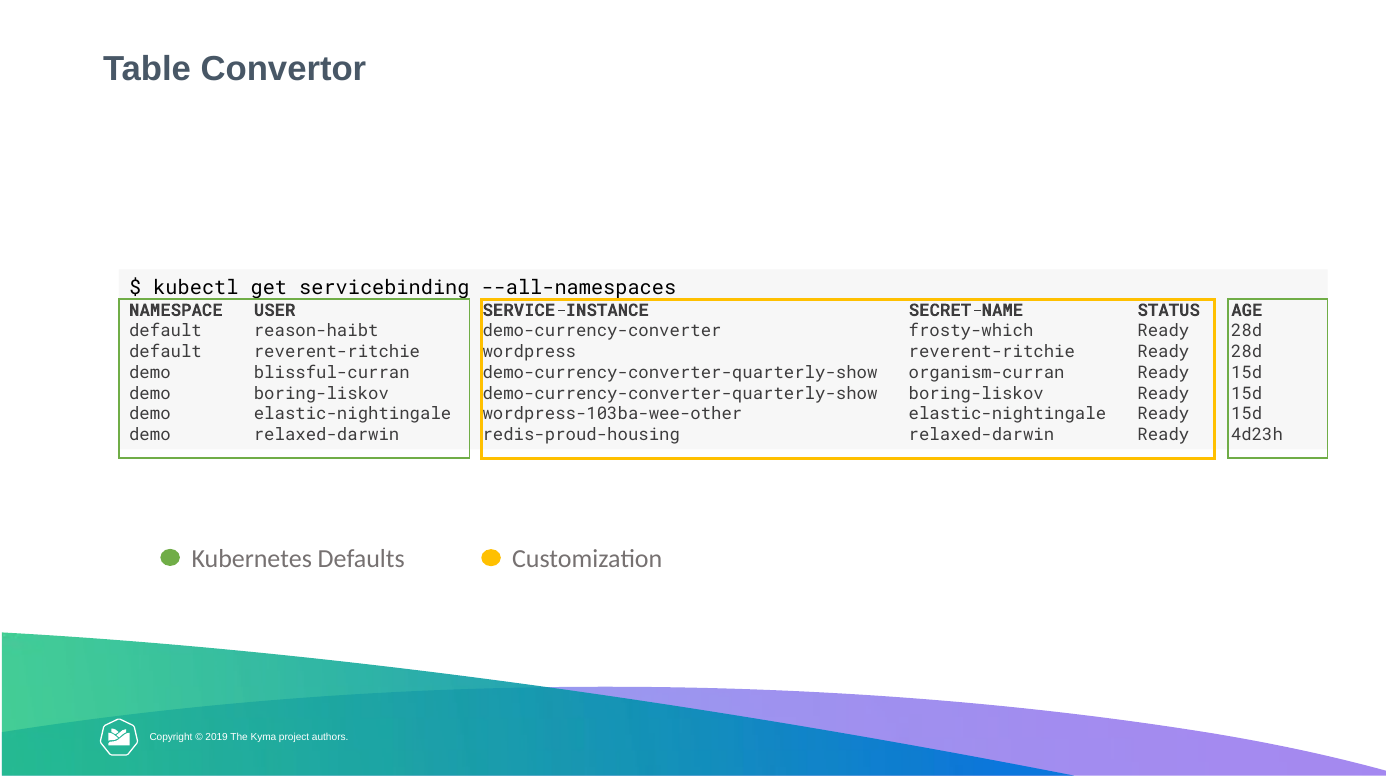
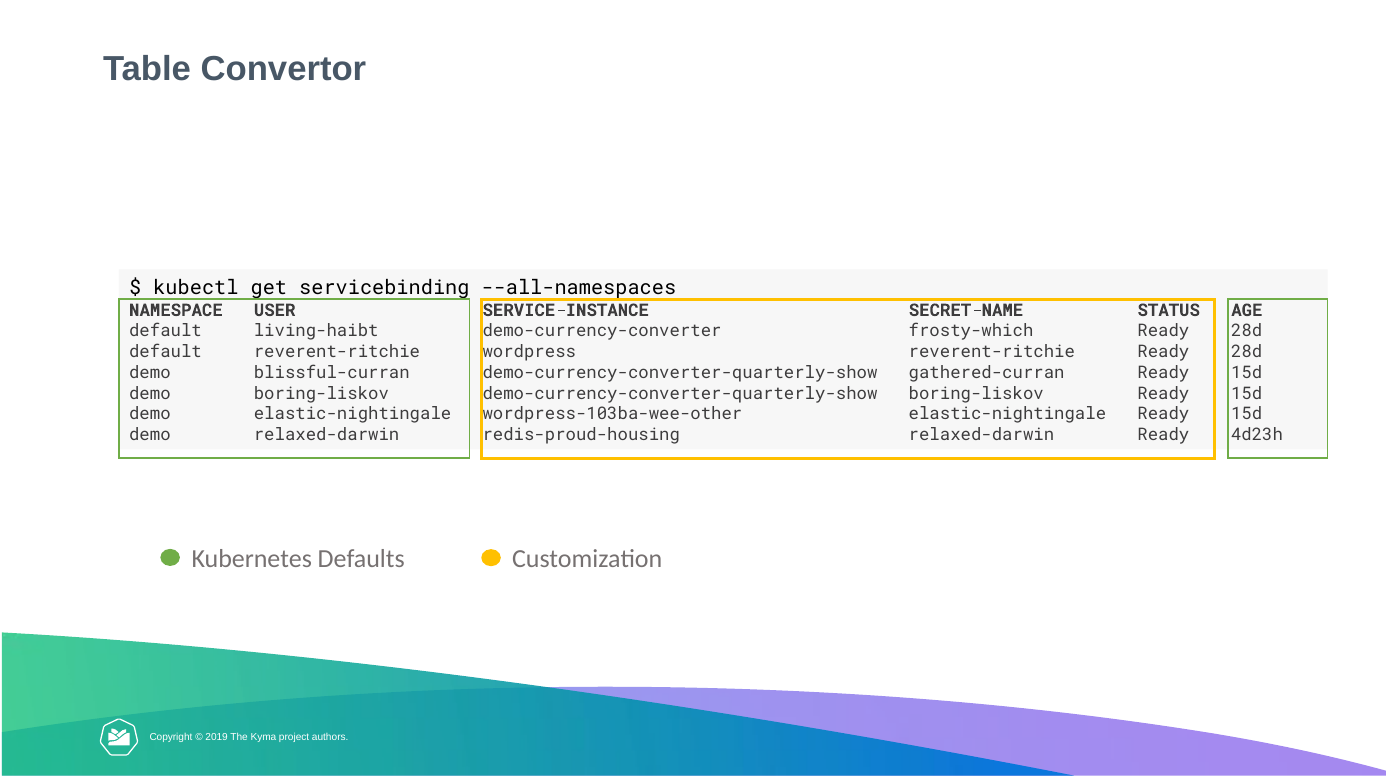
reason-haibt: reason-haibt -> living-haibt
organism-curran: organism-curran -> gathered-curran
